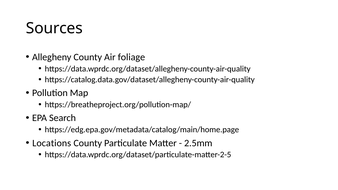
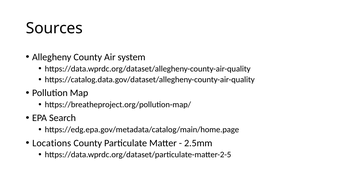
foliage: foliage -> system
